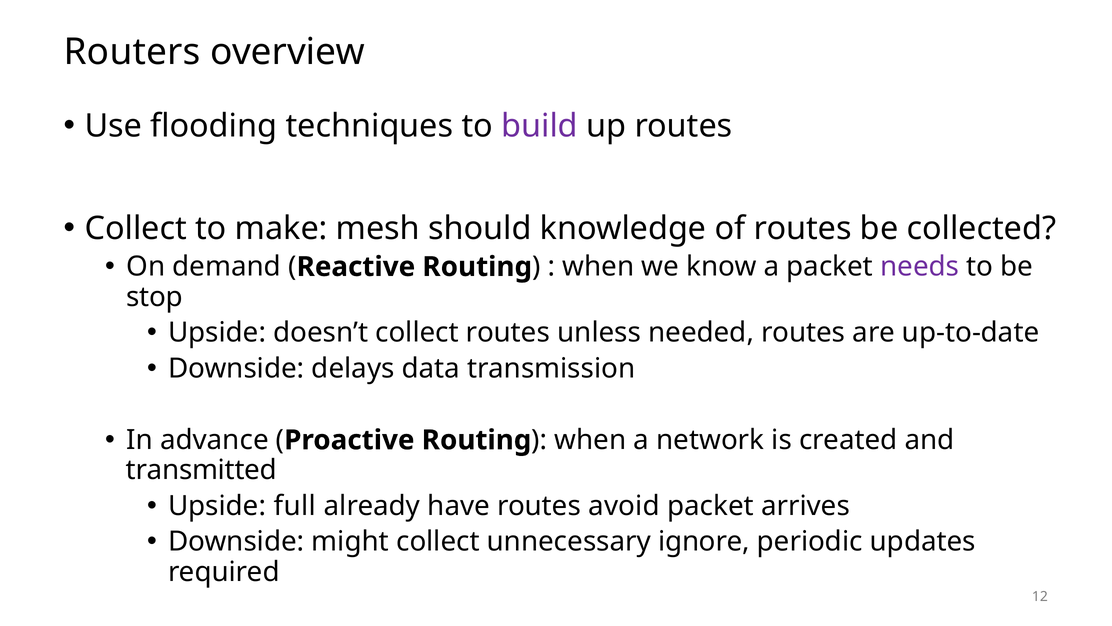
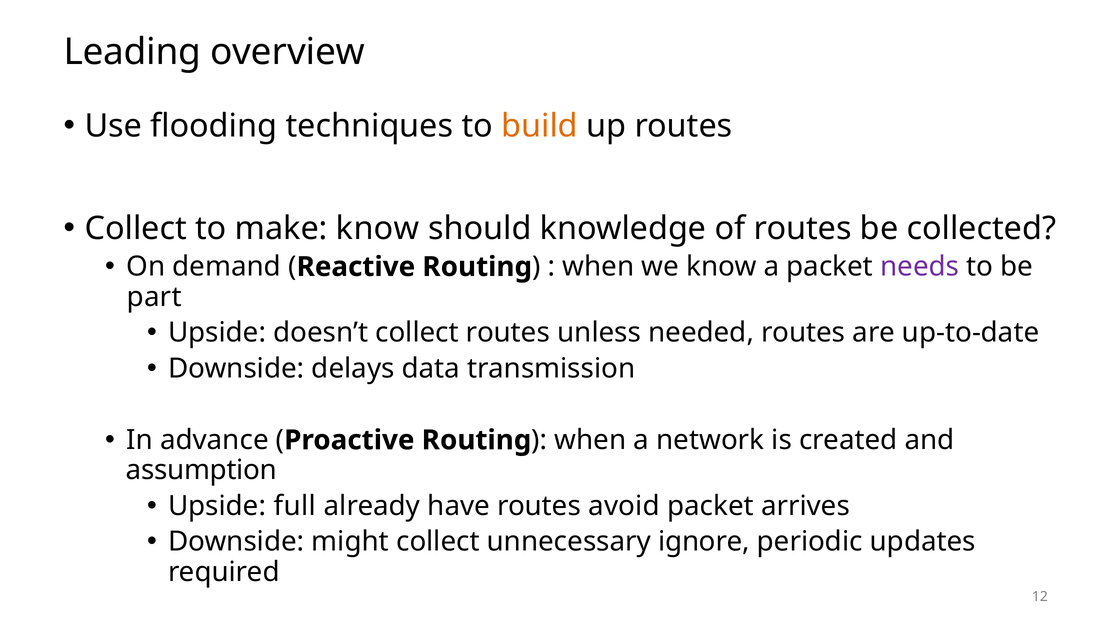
Routers: Routers -> Leading
build colour: purple -> orange
make mesh: mesh -> know
stop: stop -> part
transmitted: transmitted -> assumption
